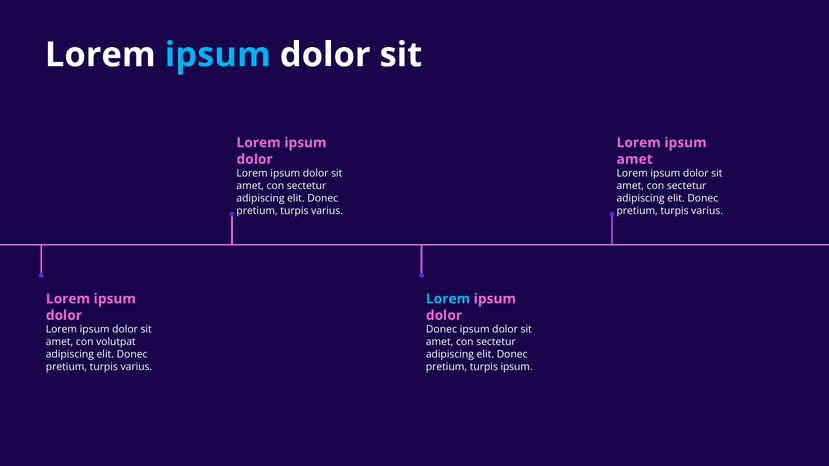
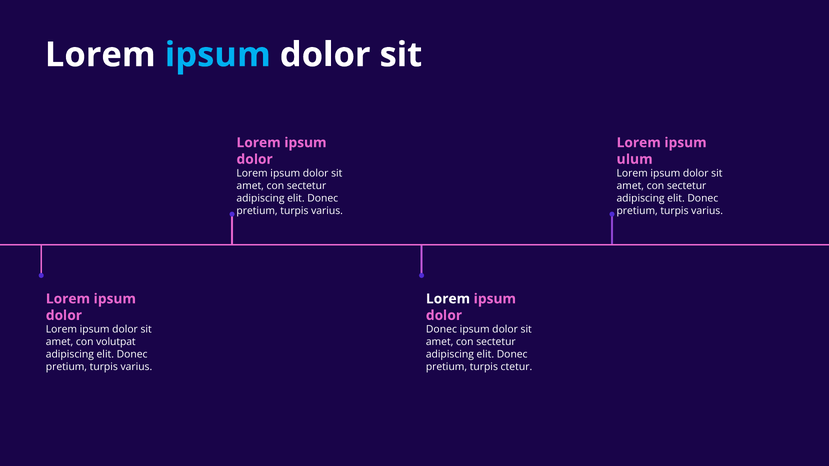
amet at (635, 159): amet -> ulum
Lorem at (448, 299) colour: light blue -> white
turpis ipsum: ipsum -> ctetur
